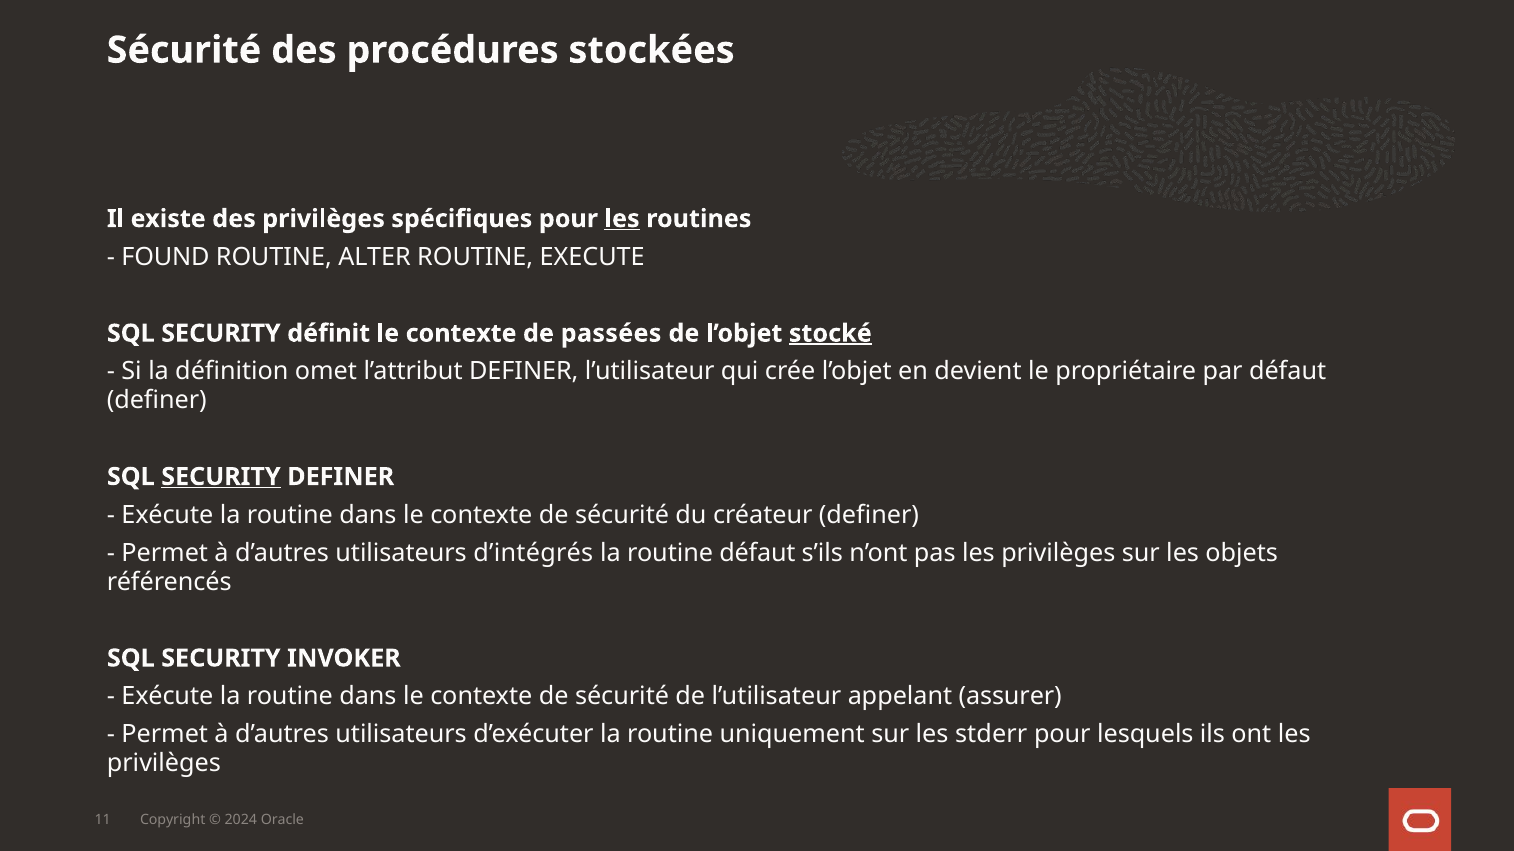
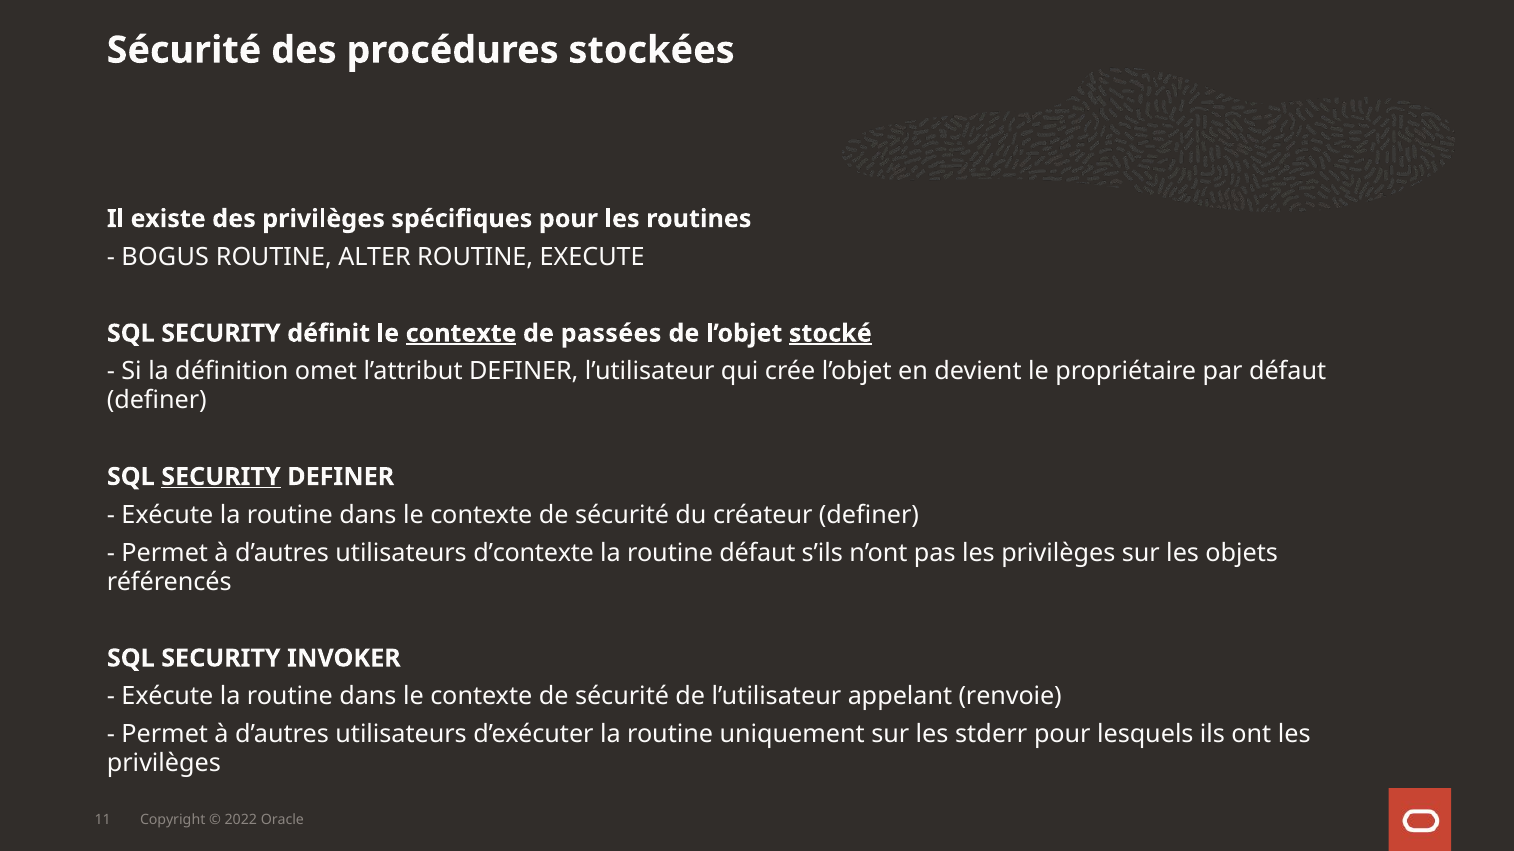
les at (622, 219) underline: present -> none
FOUND: FOUND -> BOGUS
contexte at (461, 334) underline: none -> present
d’intégrés: d’intégrés -> d’contexte
assurer: assurer -> renvoie
2024: 2024 -> 2022
